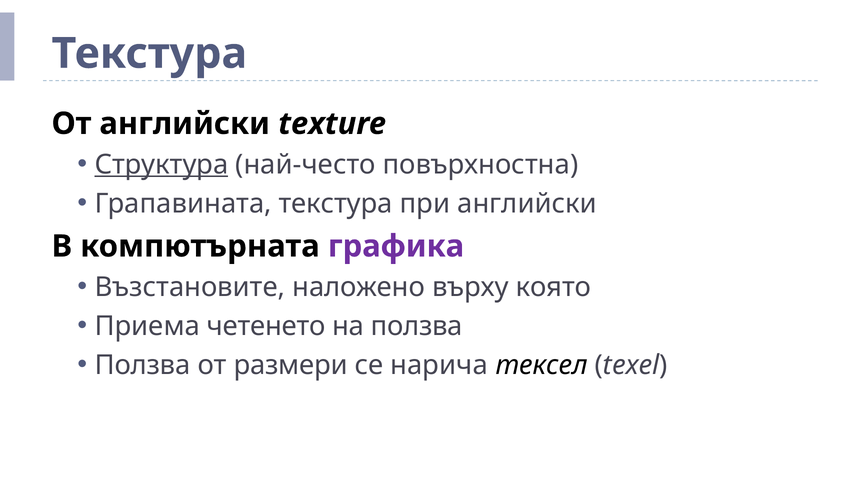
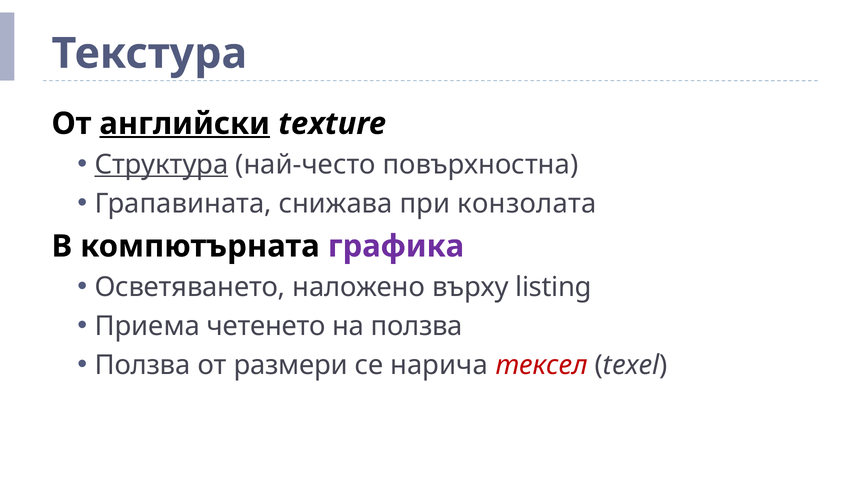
английски at (185, 124) underline: none -> present
Грапавината текстура: текстура -> снижава
при английски: английски -> конзолата
Възстановите: Възстановите -> Осветяването
която: която -> listing
тексел colour: black -> red
